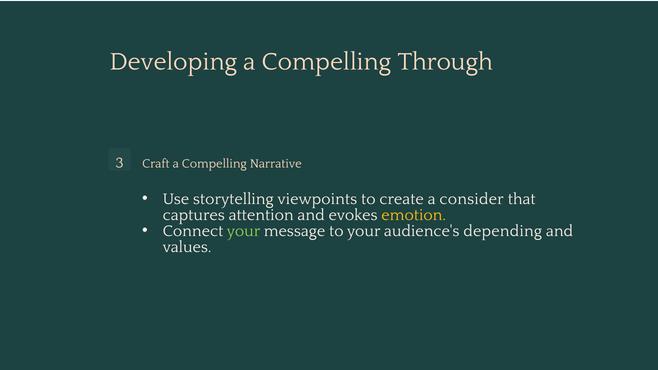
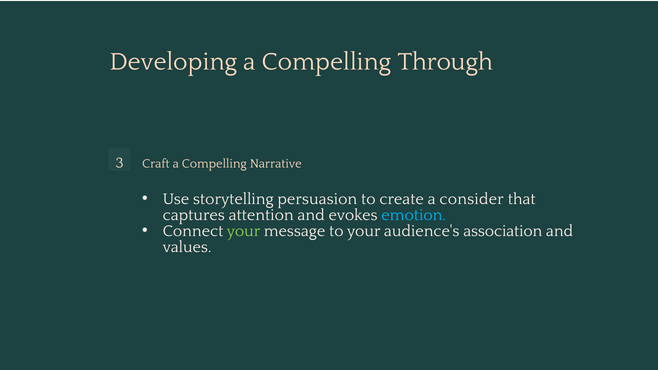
viewpoints: viewpoints -> persuasion
emotion colour: yellow -> light blue
depending: depending -> association
